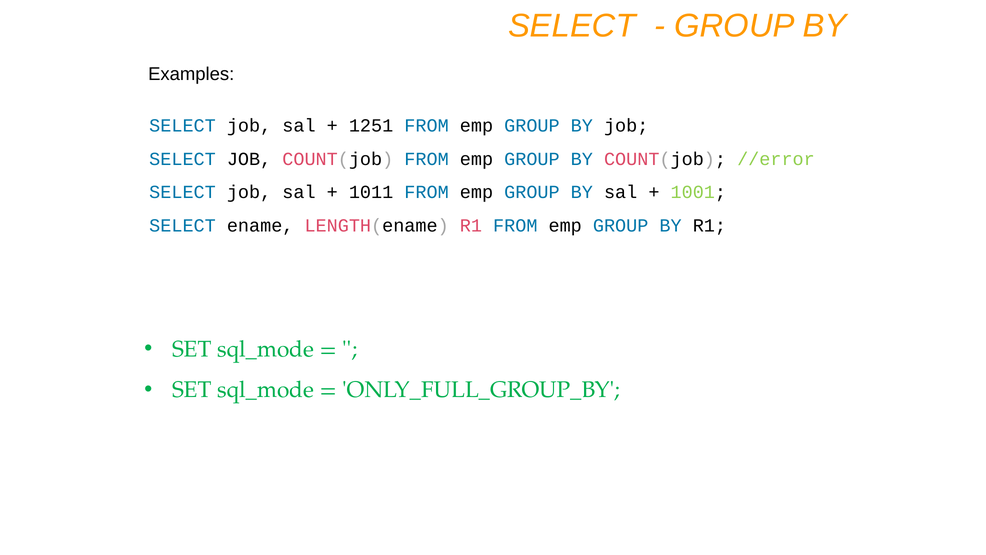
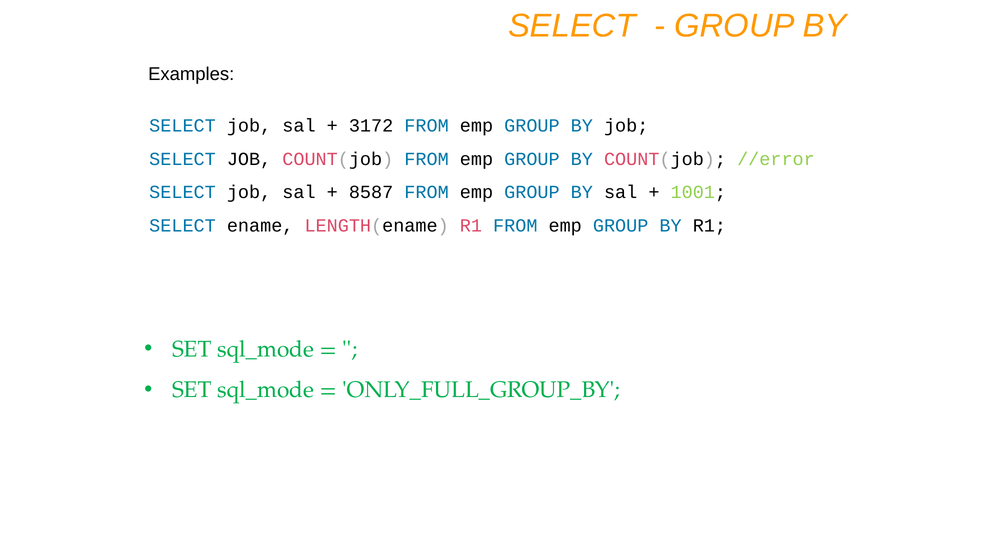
1251: 1251 -> 3172
1011: 1011 -> 8587
